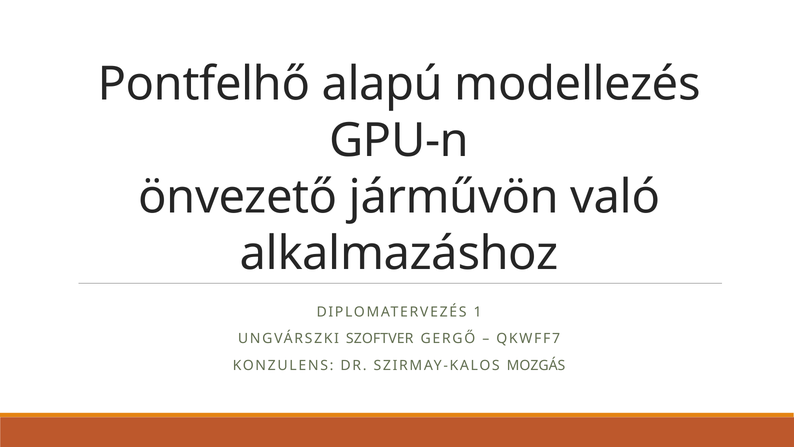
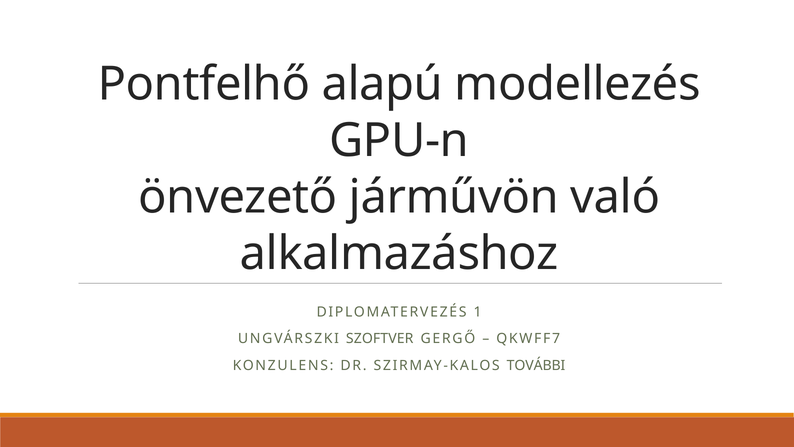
MOZGÁS: MOZGÁS -> TOVÁBBI
